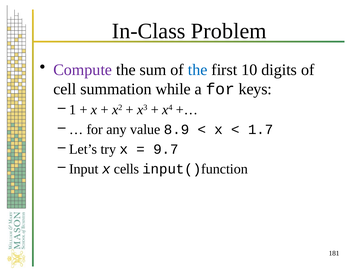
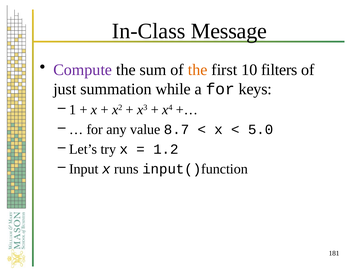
Problem: Problem -> Message
the at (198, 70) colour: blue -> orange
digits: digits -> filters
cell: cell -> just
8.9: 8.9 -> 8.7
1.7: 1.7 -> 5.0
9.7: 9.7 -> 1.2
cells: cells -> runs
